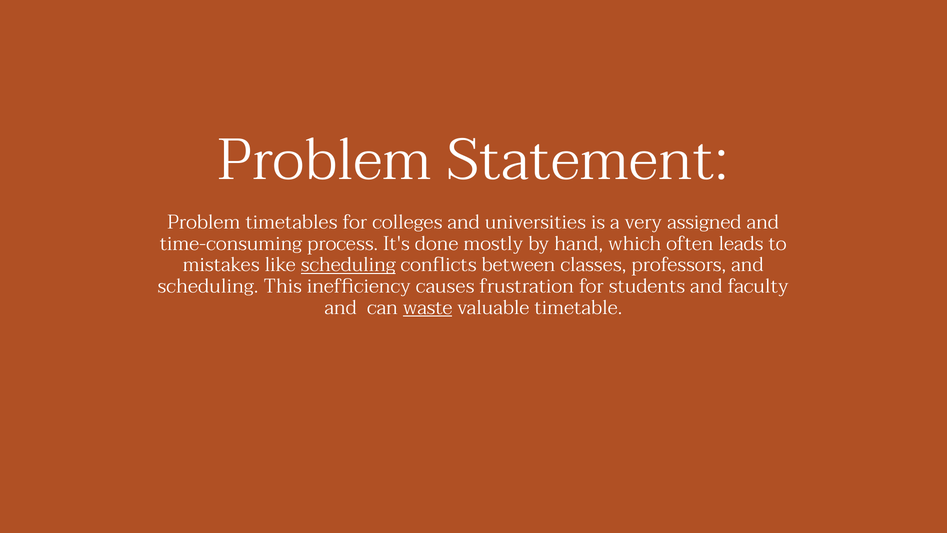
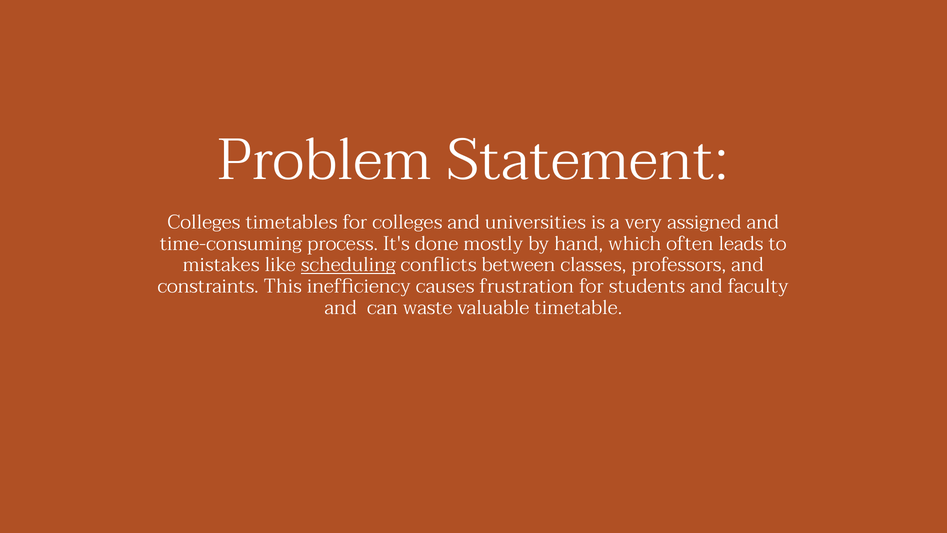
Problem at (204, 222): Problem -> Colleges
scheduling at (208, 286): scheduling -> constraints
waste underline: present -> none
